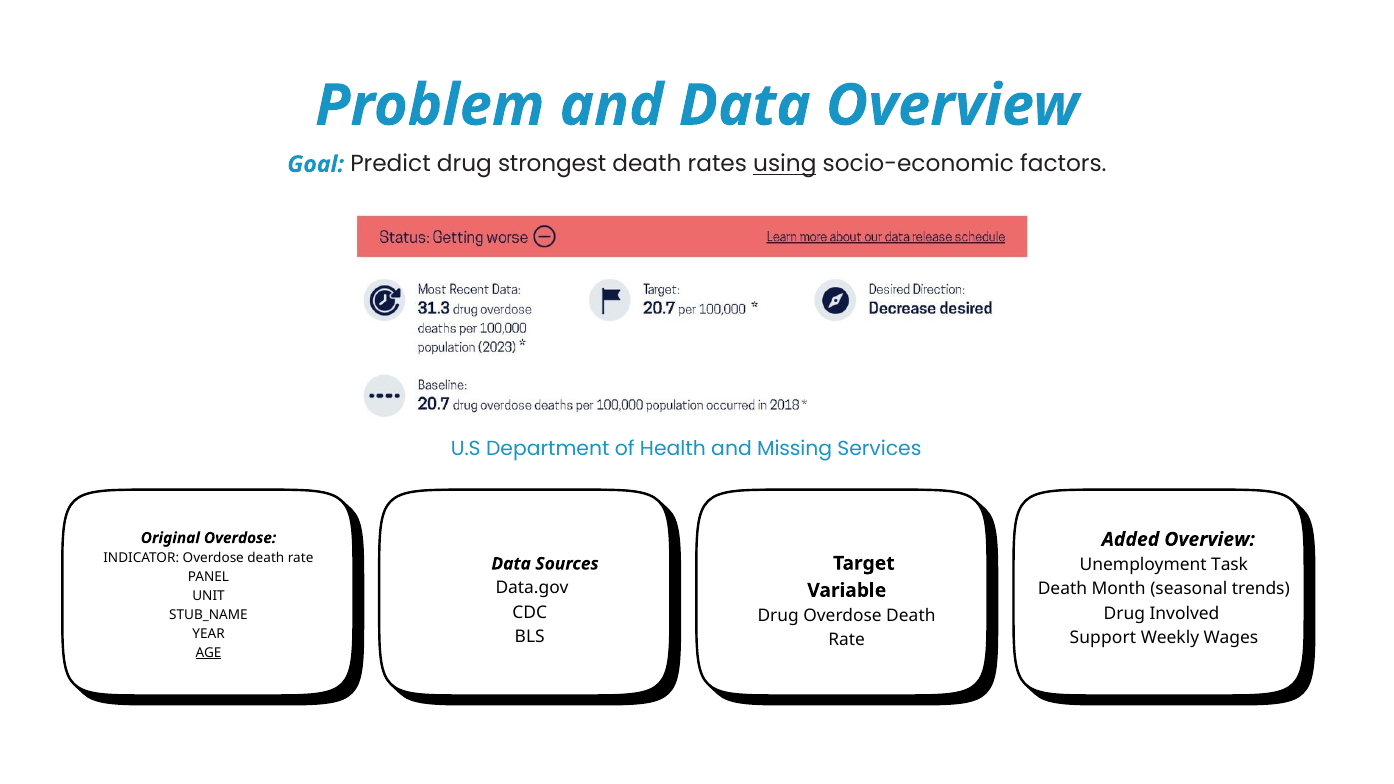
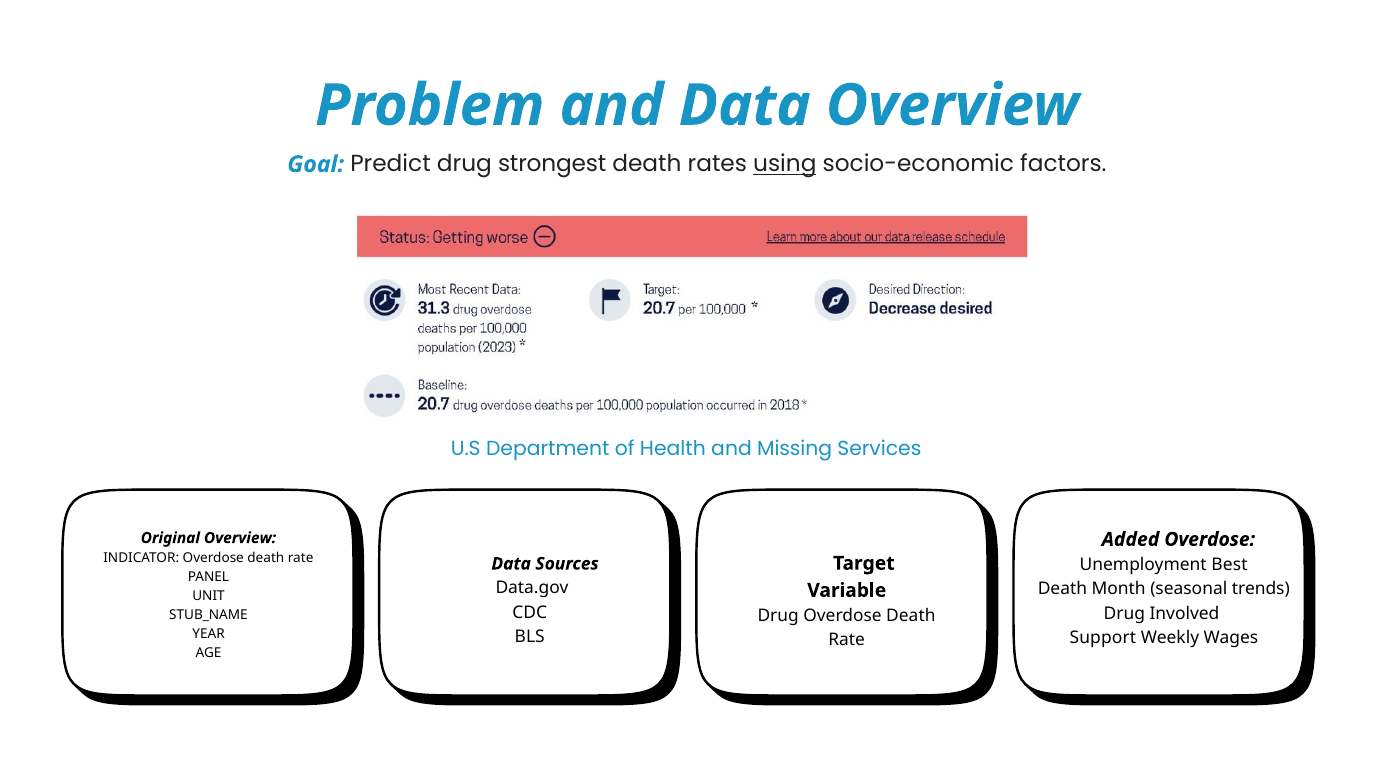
Added Overview: Overview -> Overdose
Original Overdose: Overdose -> Overview
Task: Task -> Best
AGE underline: present -> none
